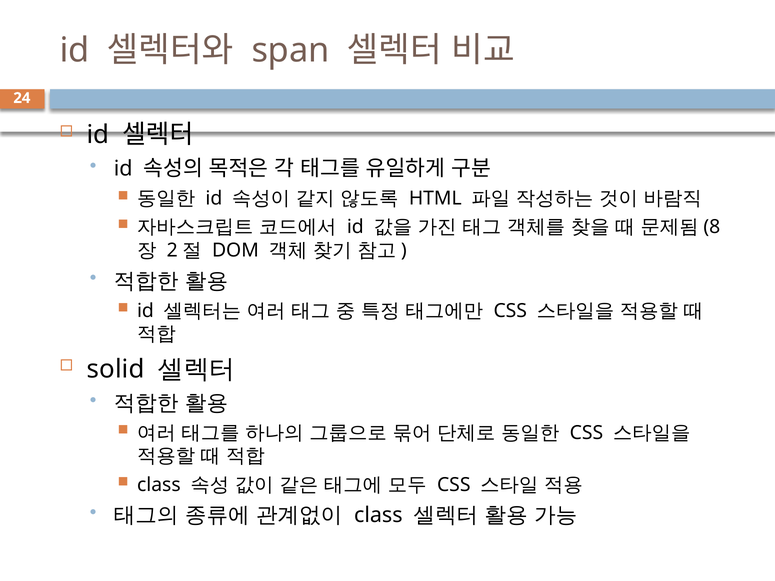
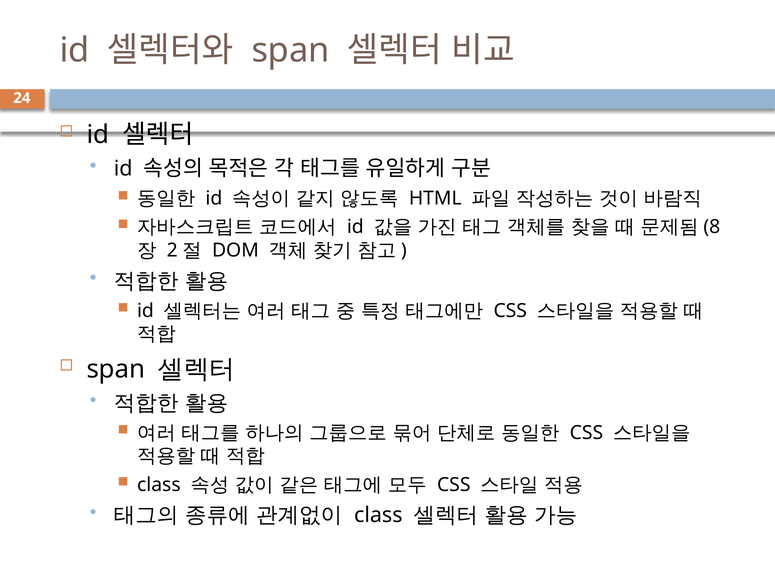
solid at (116, 369): solid -> span
